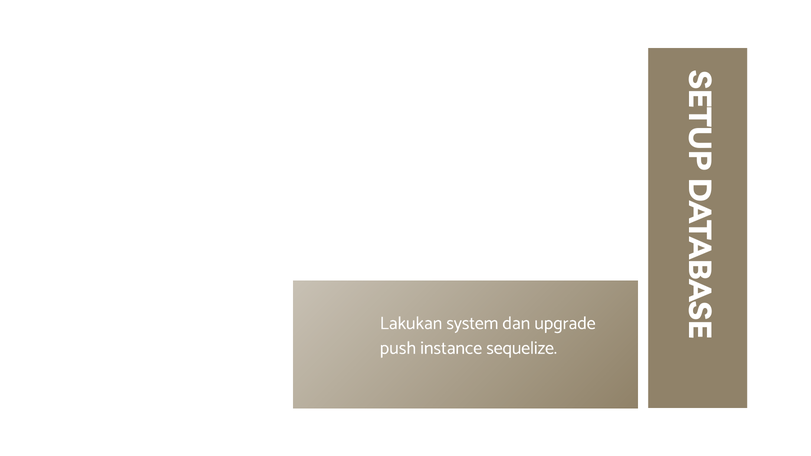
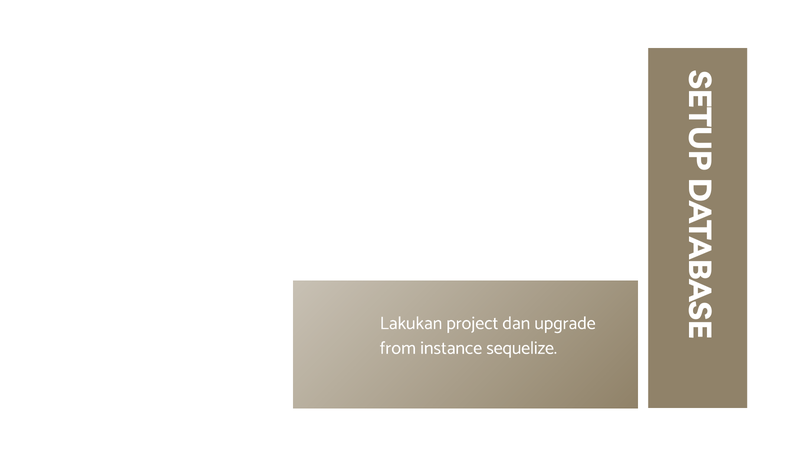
system: system -> project
push: push -> from
